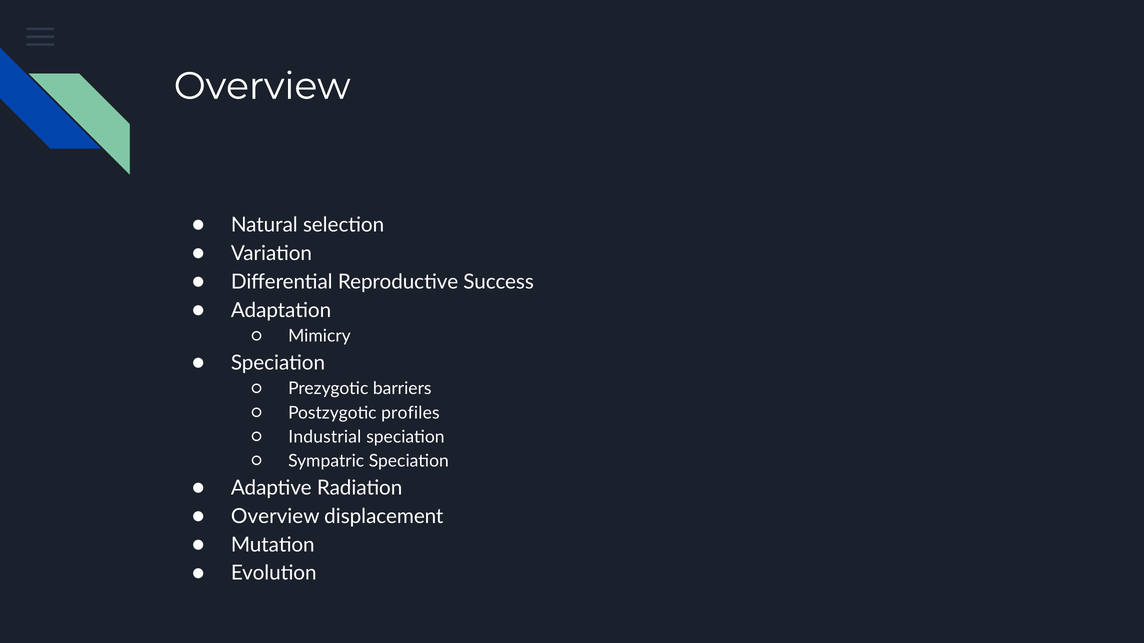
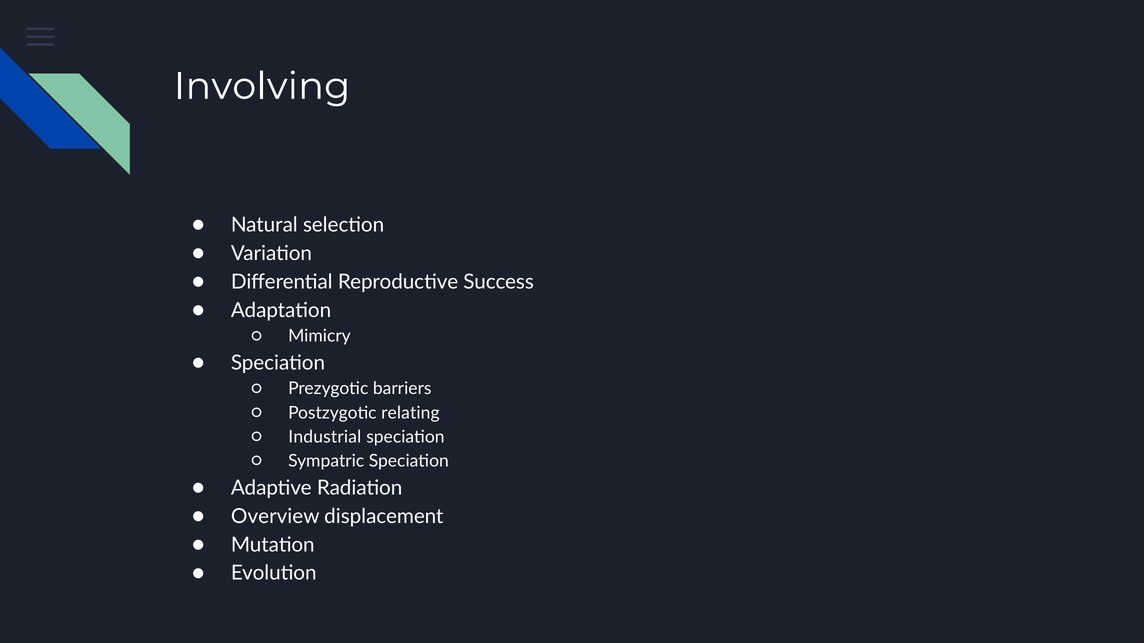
Overview at (262, 86): Overview -> Involving
profiles: profiles -> relating
